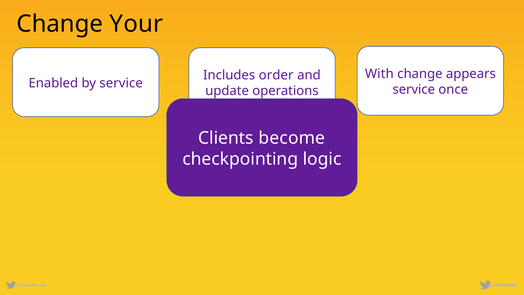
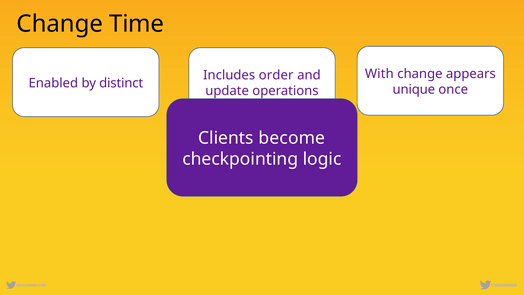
Your: Your -> Time
by service: service -> distinct
service at (414, 89): service -> unique
